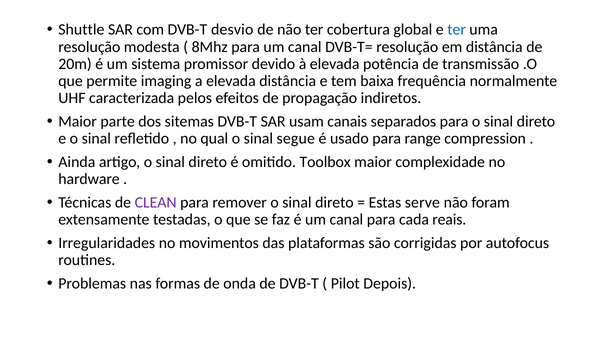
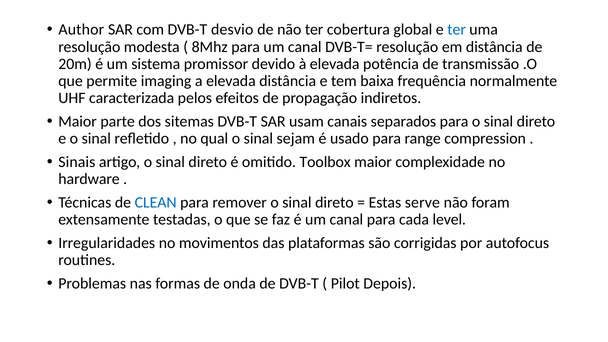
Shuttle: Shuttle -> Author
segue: segue -> sejam
Ainda: Ainda -> Sinais
CLEAN colour: purple -> blue
reais: reais -> level
